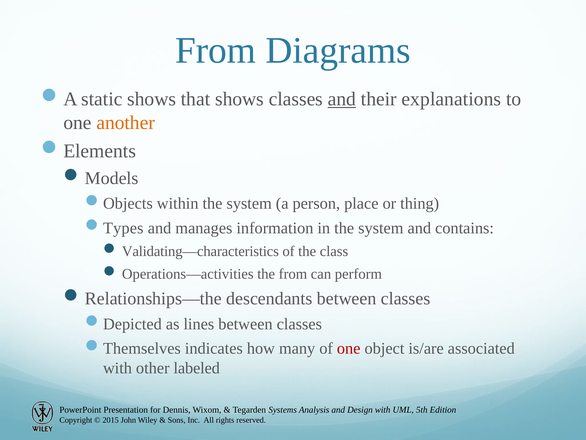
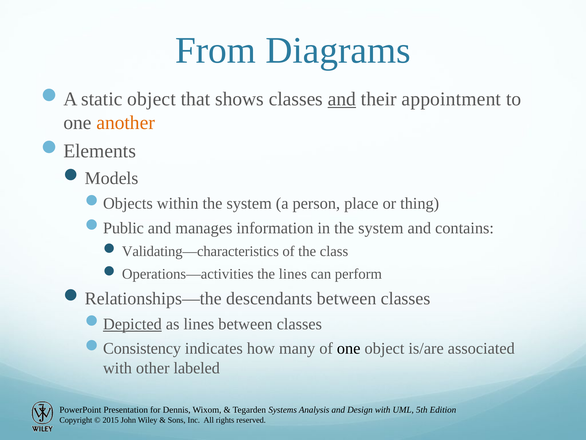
static shows: shows -> object
explanations: explanations -> appointment
Types: Types -> Public
the from: from -> lines
Depicted underline: none -> present
Themselves: Themselves -> Consistency
one at (349, 348) colour: red -> black
